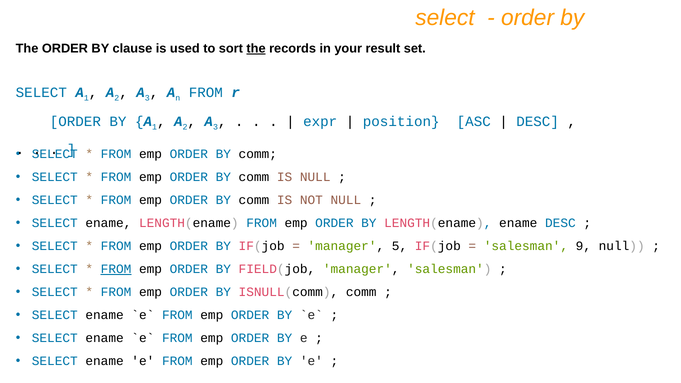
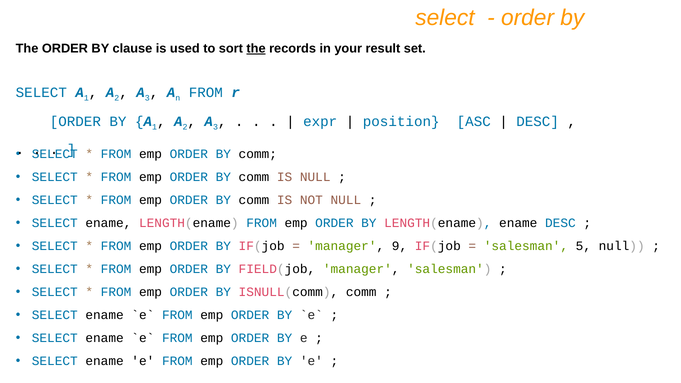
5: 5 -> 9
9: 9 -> 5
FROM at (116, 269) underline: present -> none
